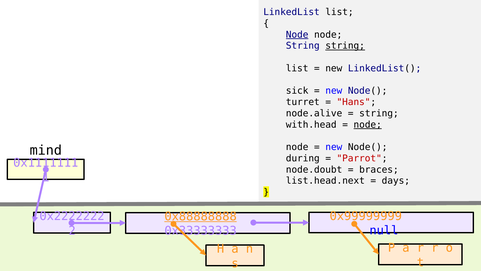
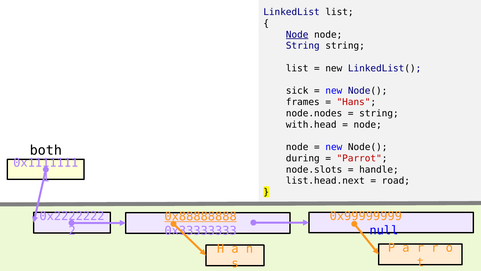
string at (345, 46) underline: present -> none
turret: turret -> frames
node.alive: node.alive -> node.nodes
node at (368, 124) underline: present -> none
mind: mind -> both
node.doubt: node.doubt -> node.slots
braces: braces -> handle
days: days -> road
